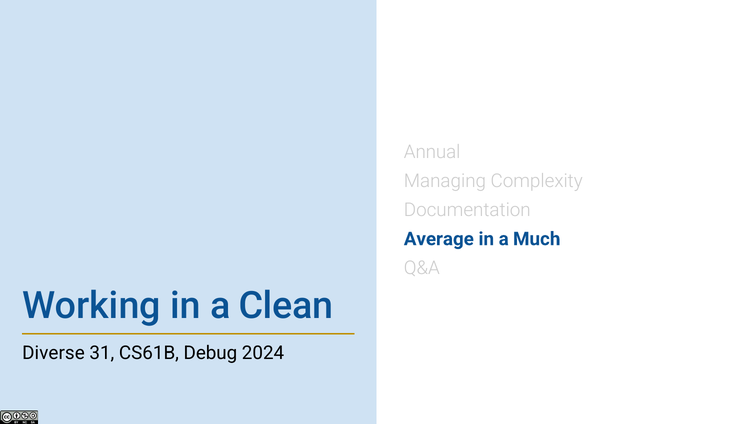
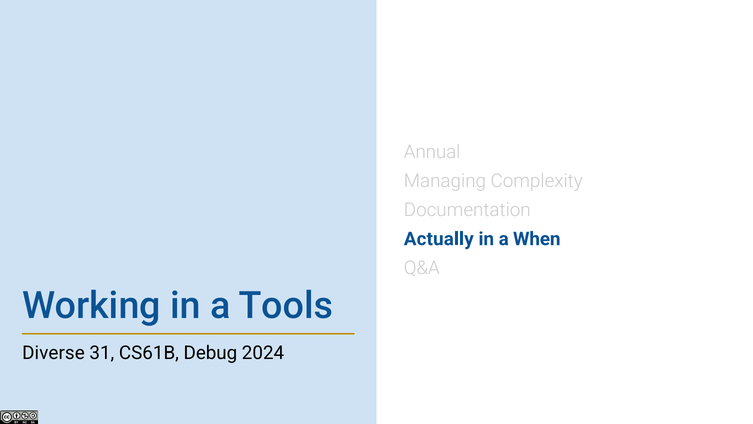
Average: Average -> Actually
Much: Much -> When
Clean: Clean -> Tools
